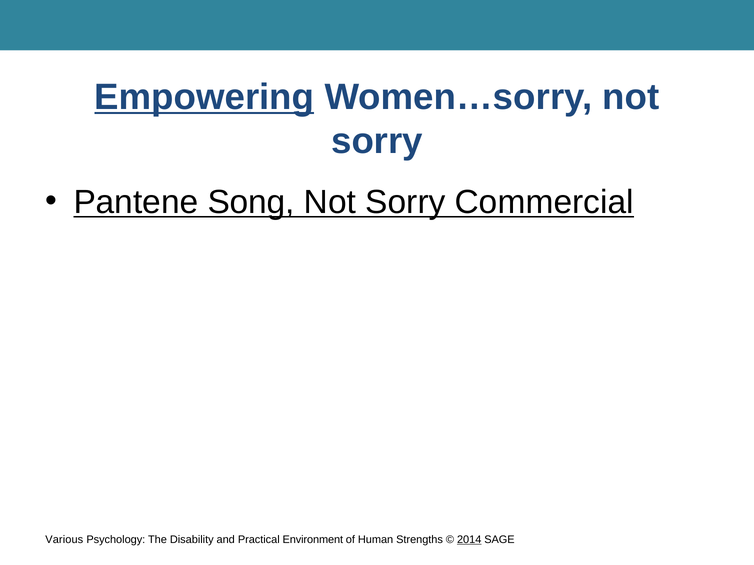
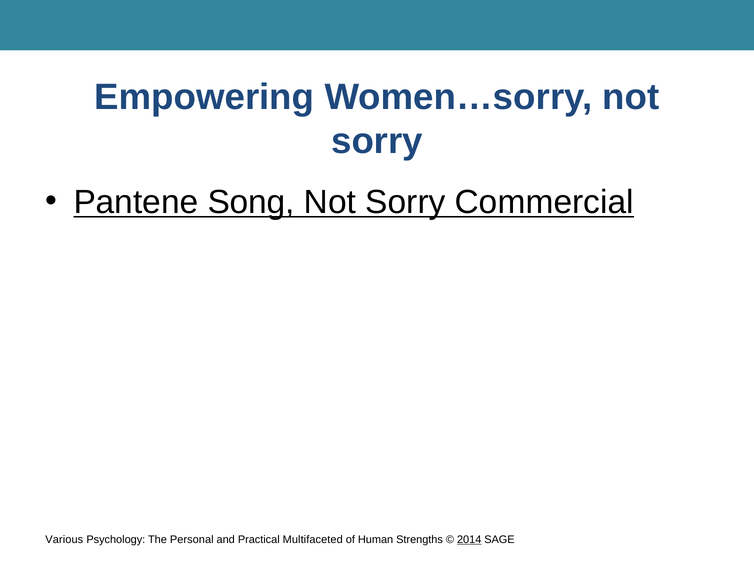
Empowering underline: present -> none
Disability: Disability -> Personal
Environment: Environment -> Multifaceted
